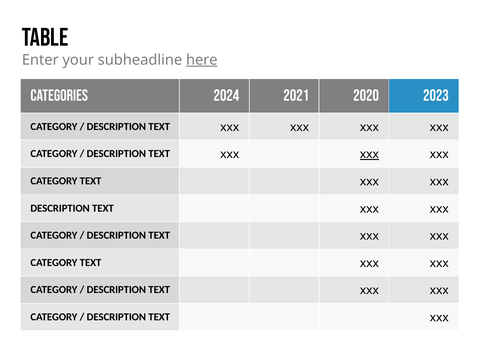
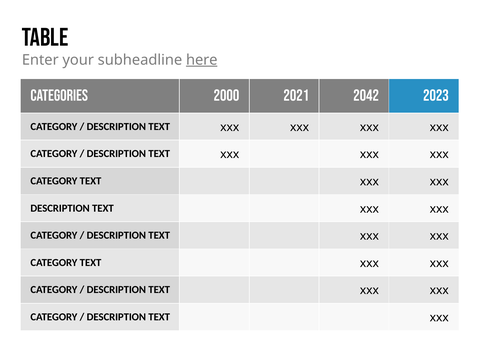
2024: 2024 -> 2000
2020: 2020 -> 2042
xxx at (369, 154) underline: present -> none
